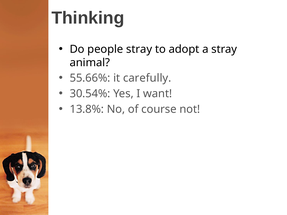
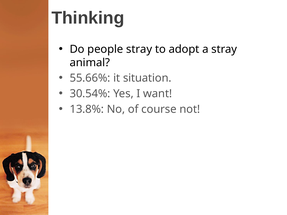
carefully: carefully -> situation
